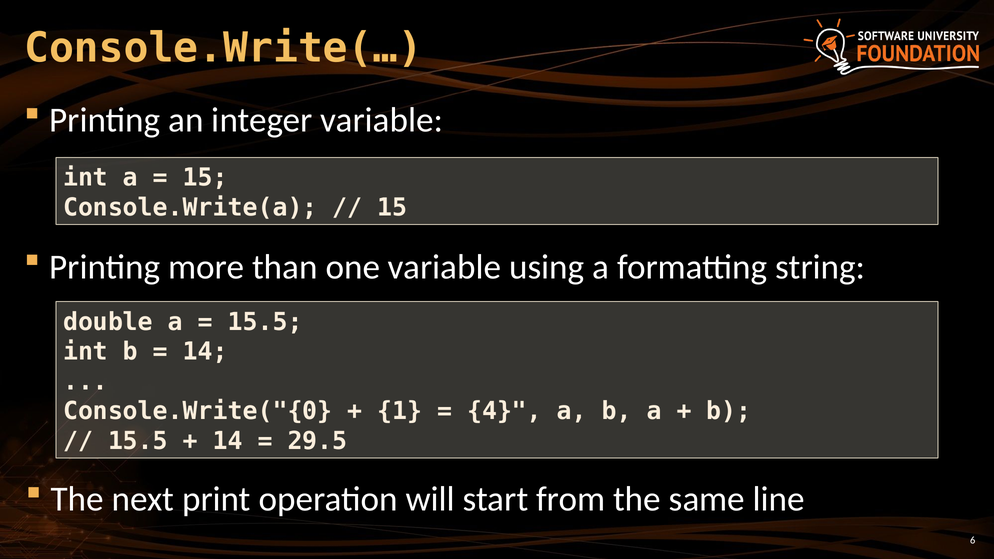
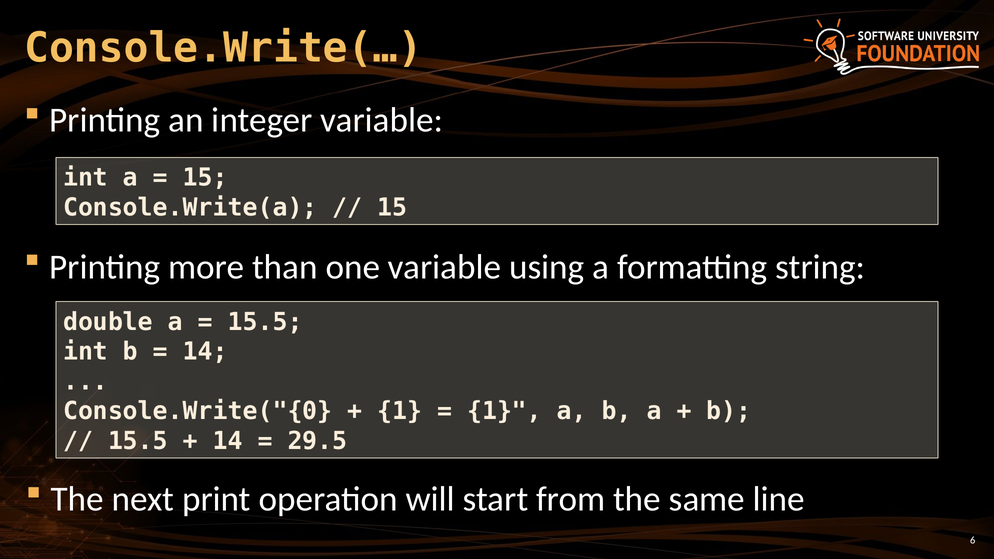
4 at (505, 411): 4 -> 1
